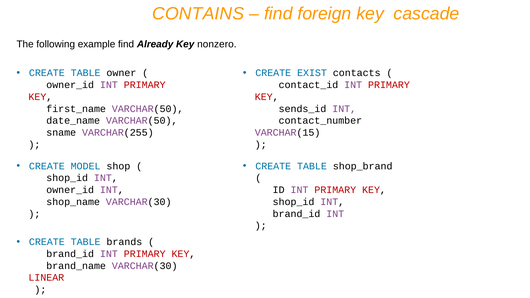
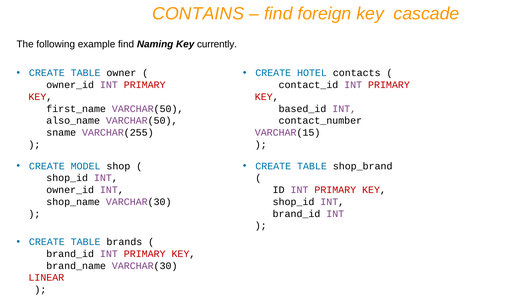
Already: Already -> Naming
nonzero: nonzero -> currently
EXIST: EXIST -> HOTEL
sends_id: sends_id -> based_id
date_name: date_name -> also_name
